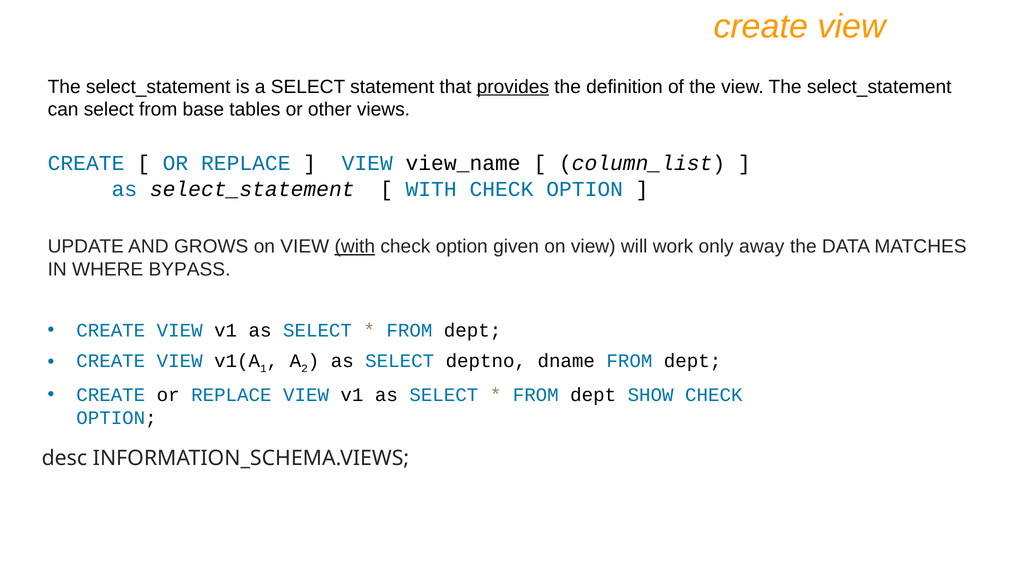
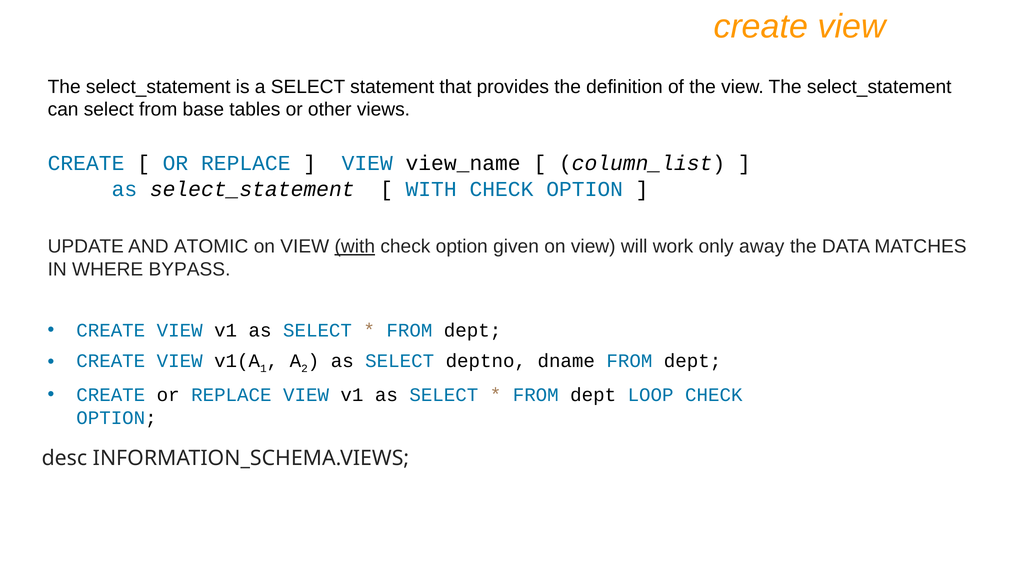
provides underline: present -> none
GROWS: GROWS -> ATOMIC
SHOW: SHOW -> LOOP
